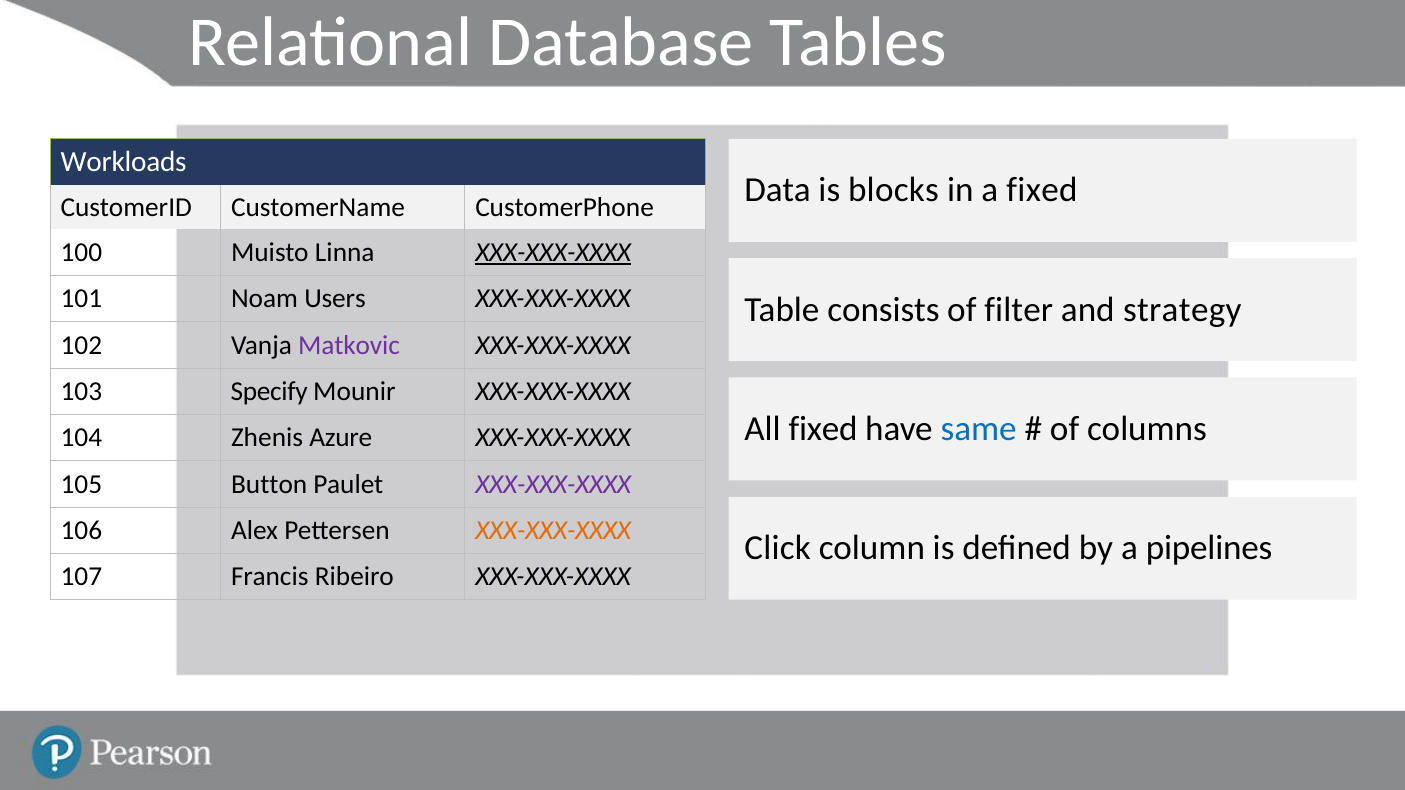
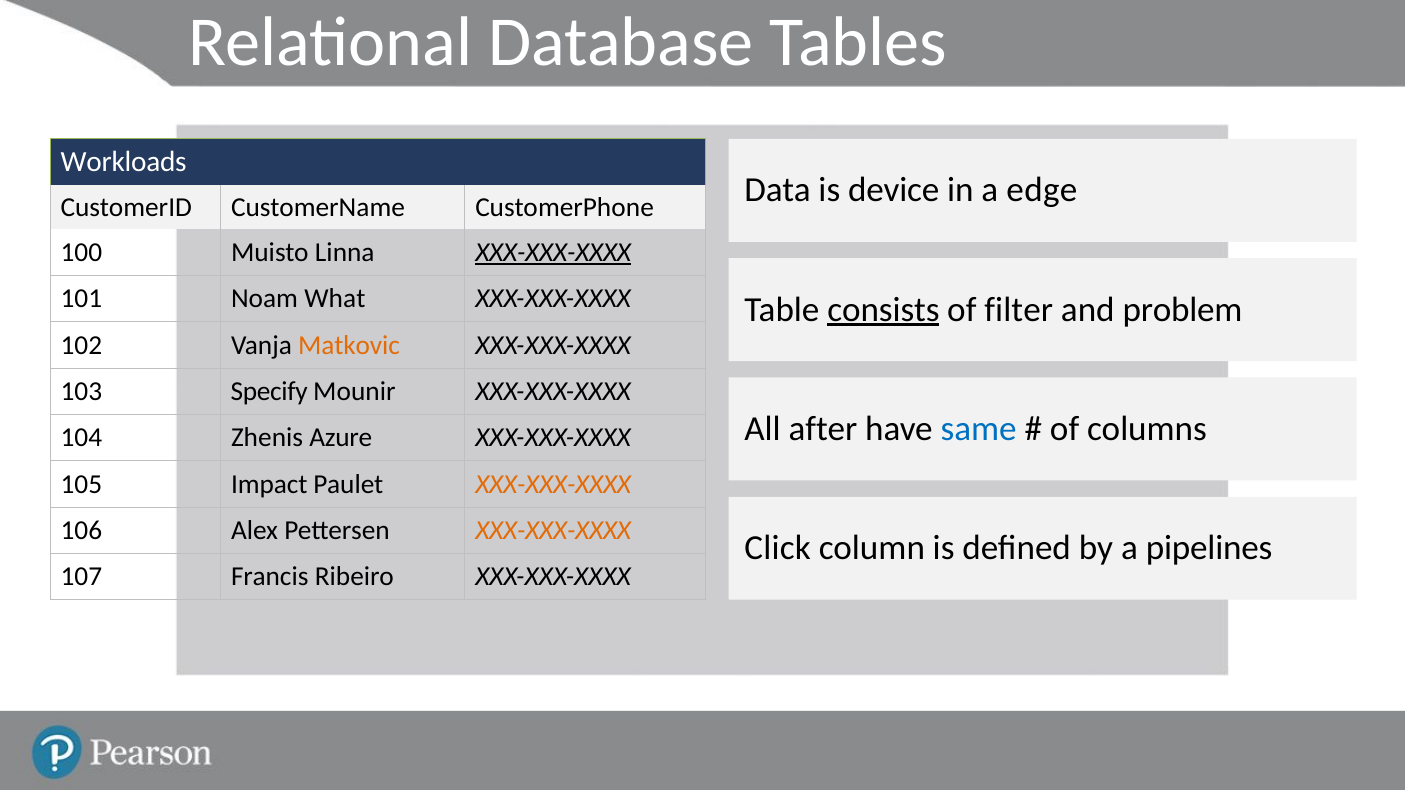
blocks: blocks -> device
a fixed: fixed -> edge
Users: Users -> What
consists underline: none -> present
strategy: strategy -> problem
Matkovic colour: purple -> orange
All fixed: fixed -> after
Button: Button -> Impact
XXX-XXX-XXXX at (553, 484) colour: purple -> orange
